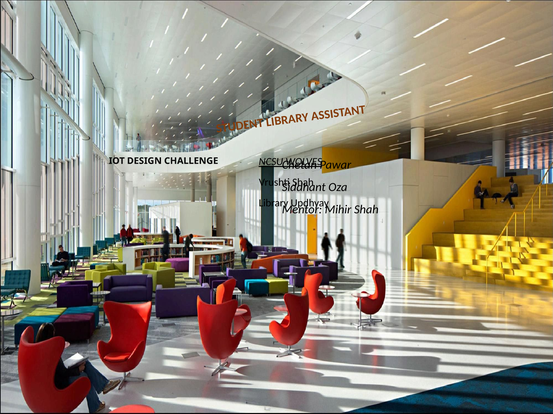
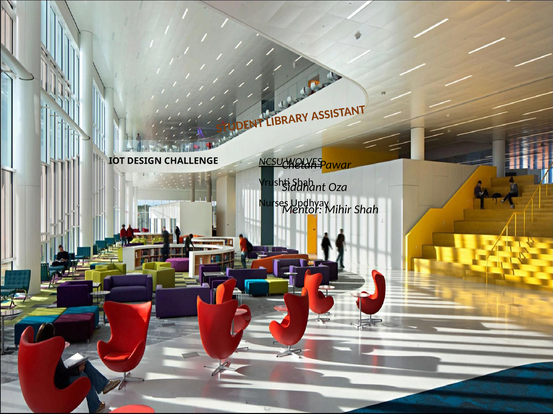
Library at (274, 203): Library -> Nurses
